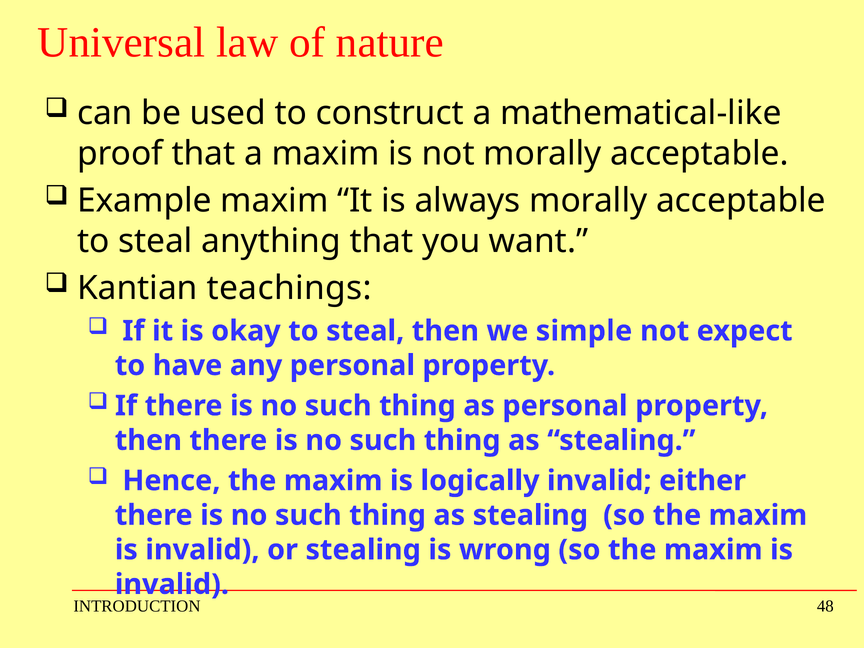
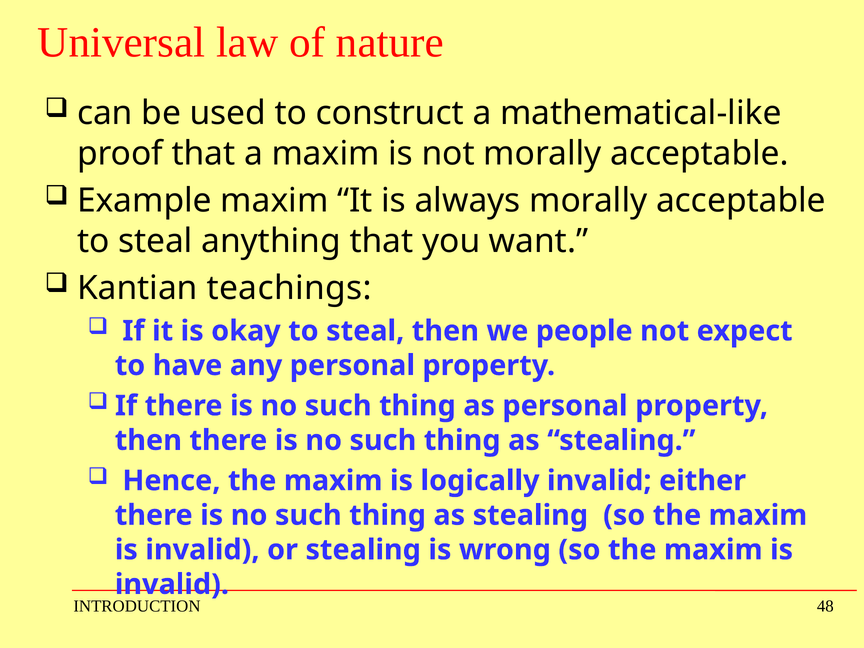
simple: simple -> people
